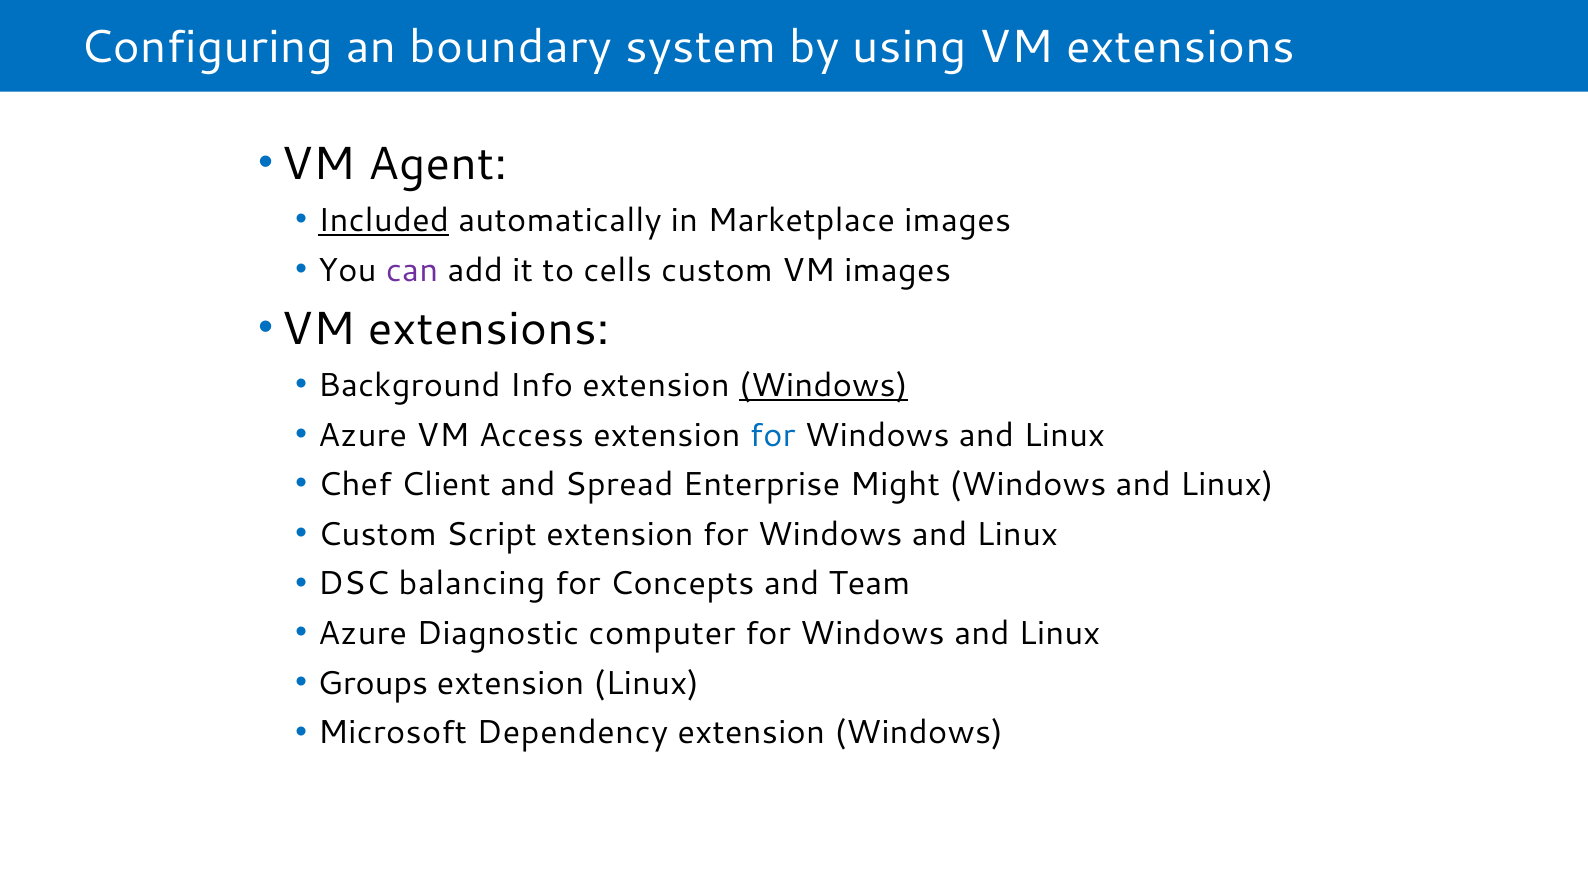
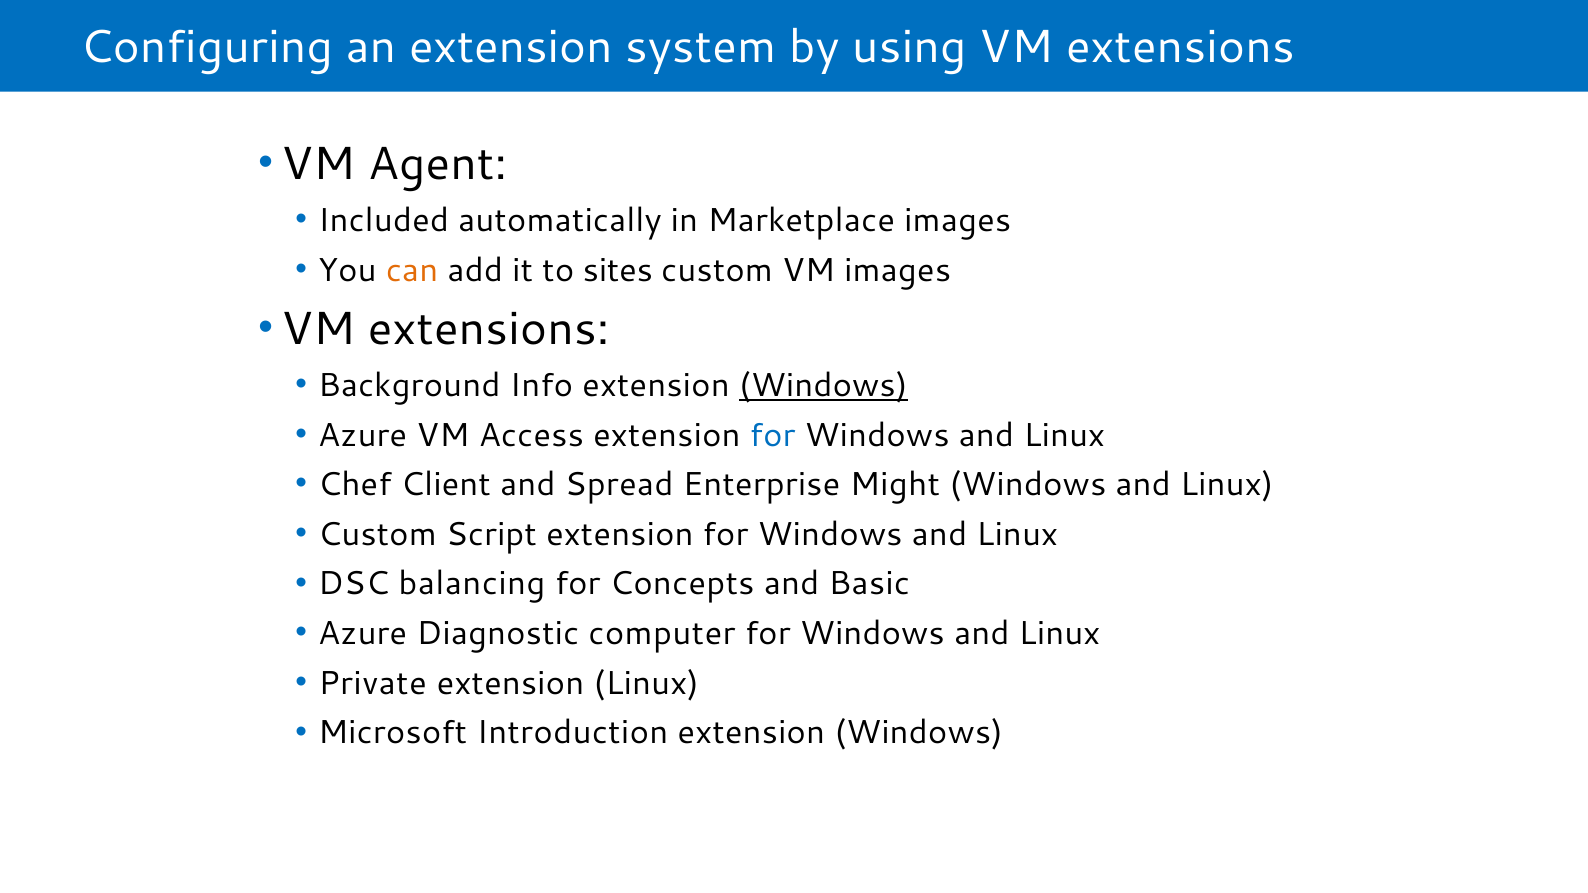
an boundary: boundary -> extension
Included underline: present -> none
can colour: purple -> orange
cells: cells -> sites
Team: Team -> Basic
Groups: Groups -> Private
Dependency: Dependency -> Introduction
